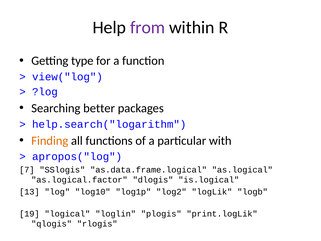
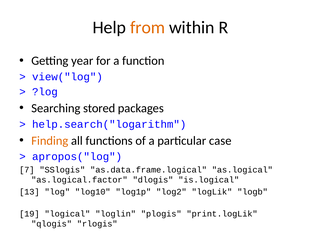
from colour: purple -> orange
type: type -> year
better: better -> stored
with: with -> case
